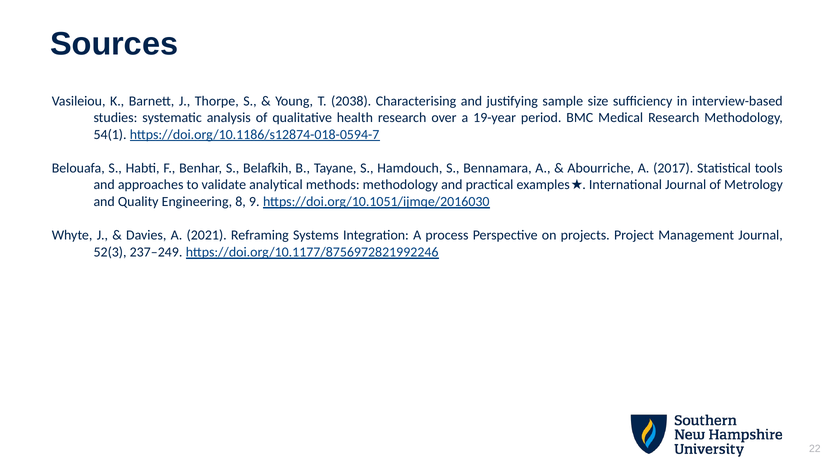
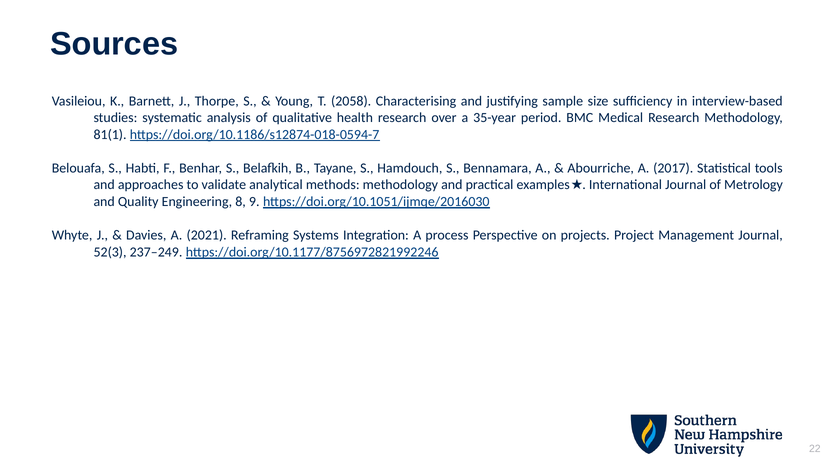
2038: 2038 -> 2058
19-year: 19-year -> 35-year
54(1: 54(1 -> 81(1
